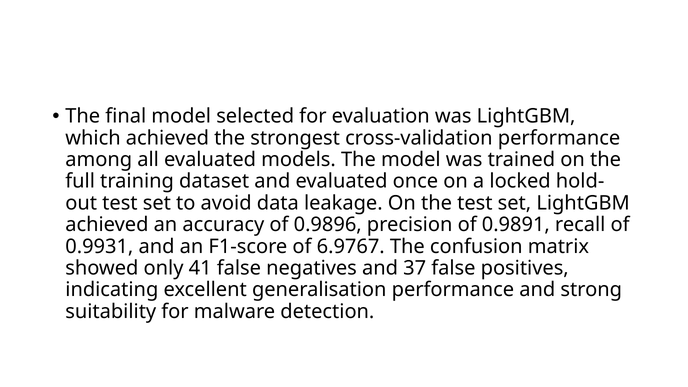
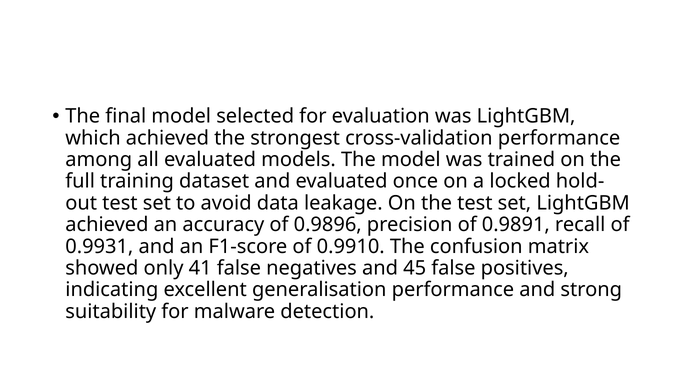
6.9767: 6.9767 -> 0.9910
37: 37 -> 45
